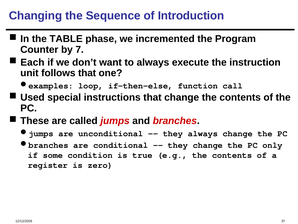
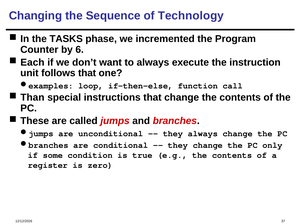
Introduction: Introduction -> Technology
TABLE: TABLE -> TASKS
7: 7 -> 6
Used: Used -> Than
